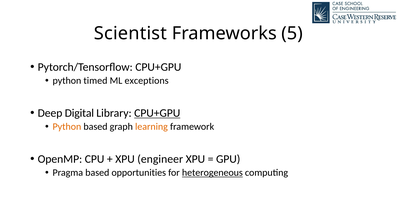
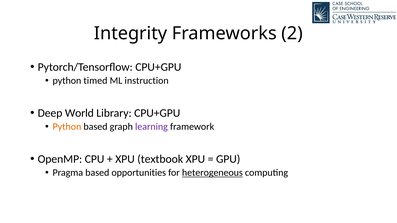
Scientist: Scientist -> Integrity
5: 5 -> 2
exceptions: exceptions -> instruction
Digital: Digital -> World
CPU+GPU at (157, 113) underline: present -> none
learning colour: orange -> purple
engineer: engineer -> textbook
